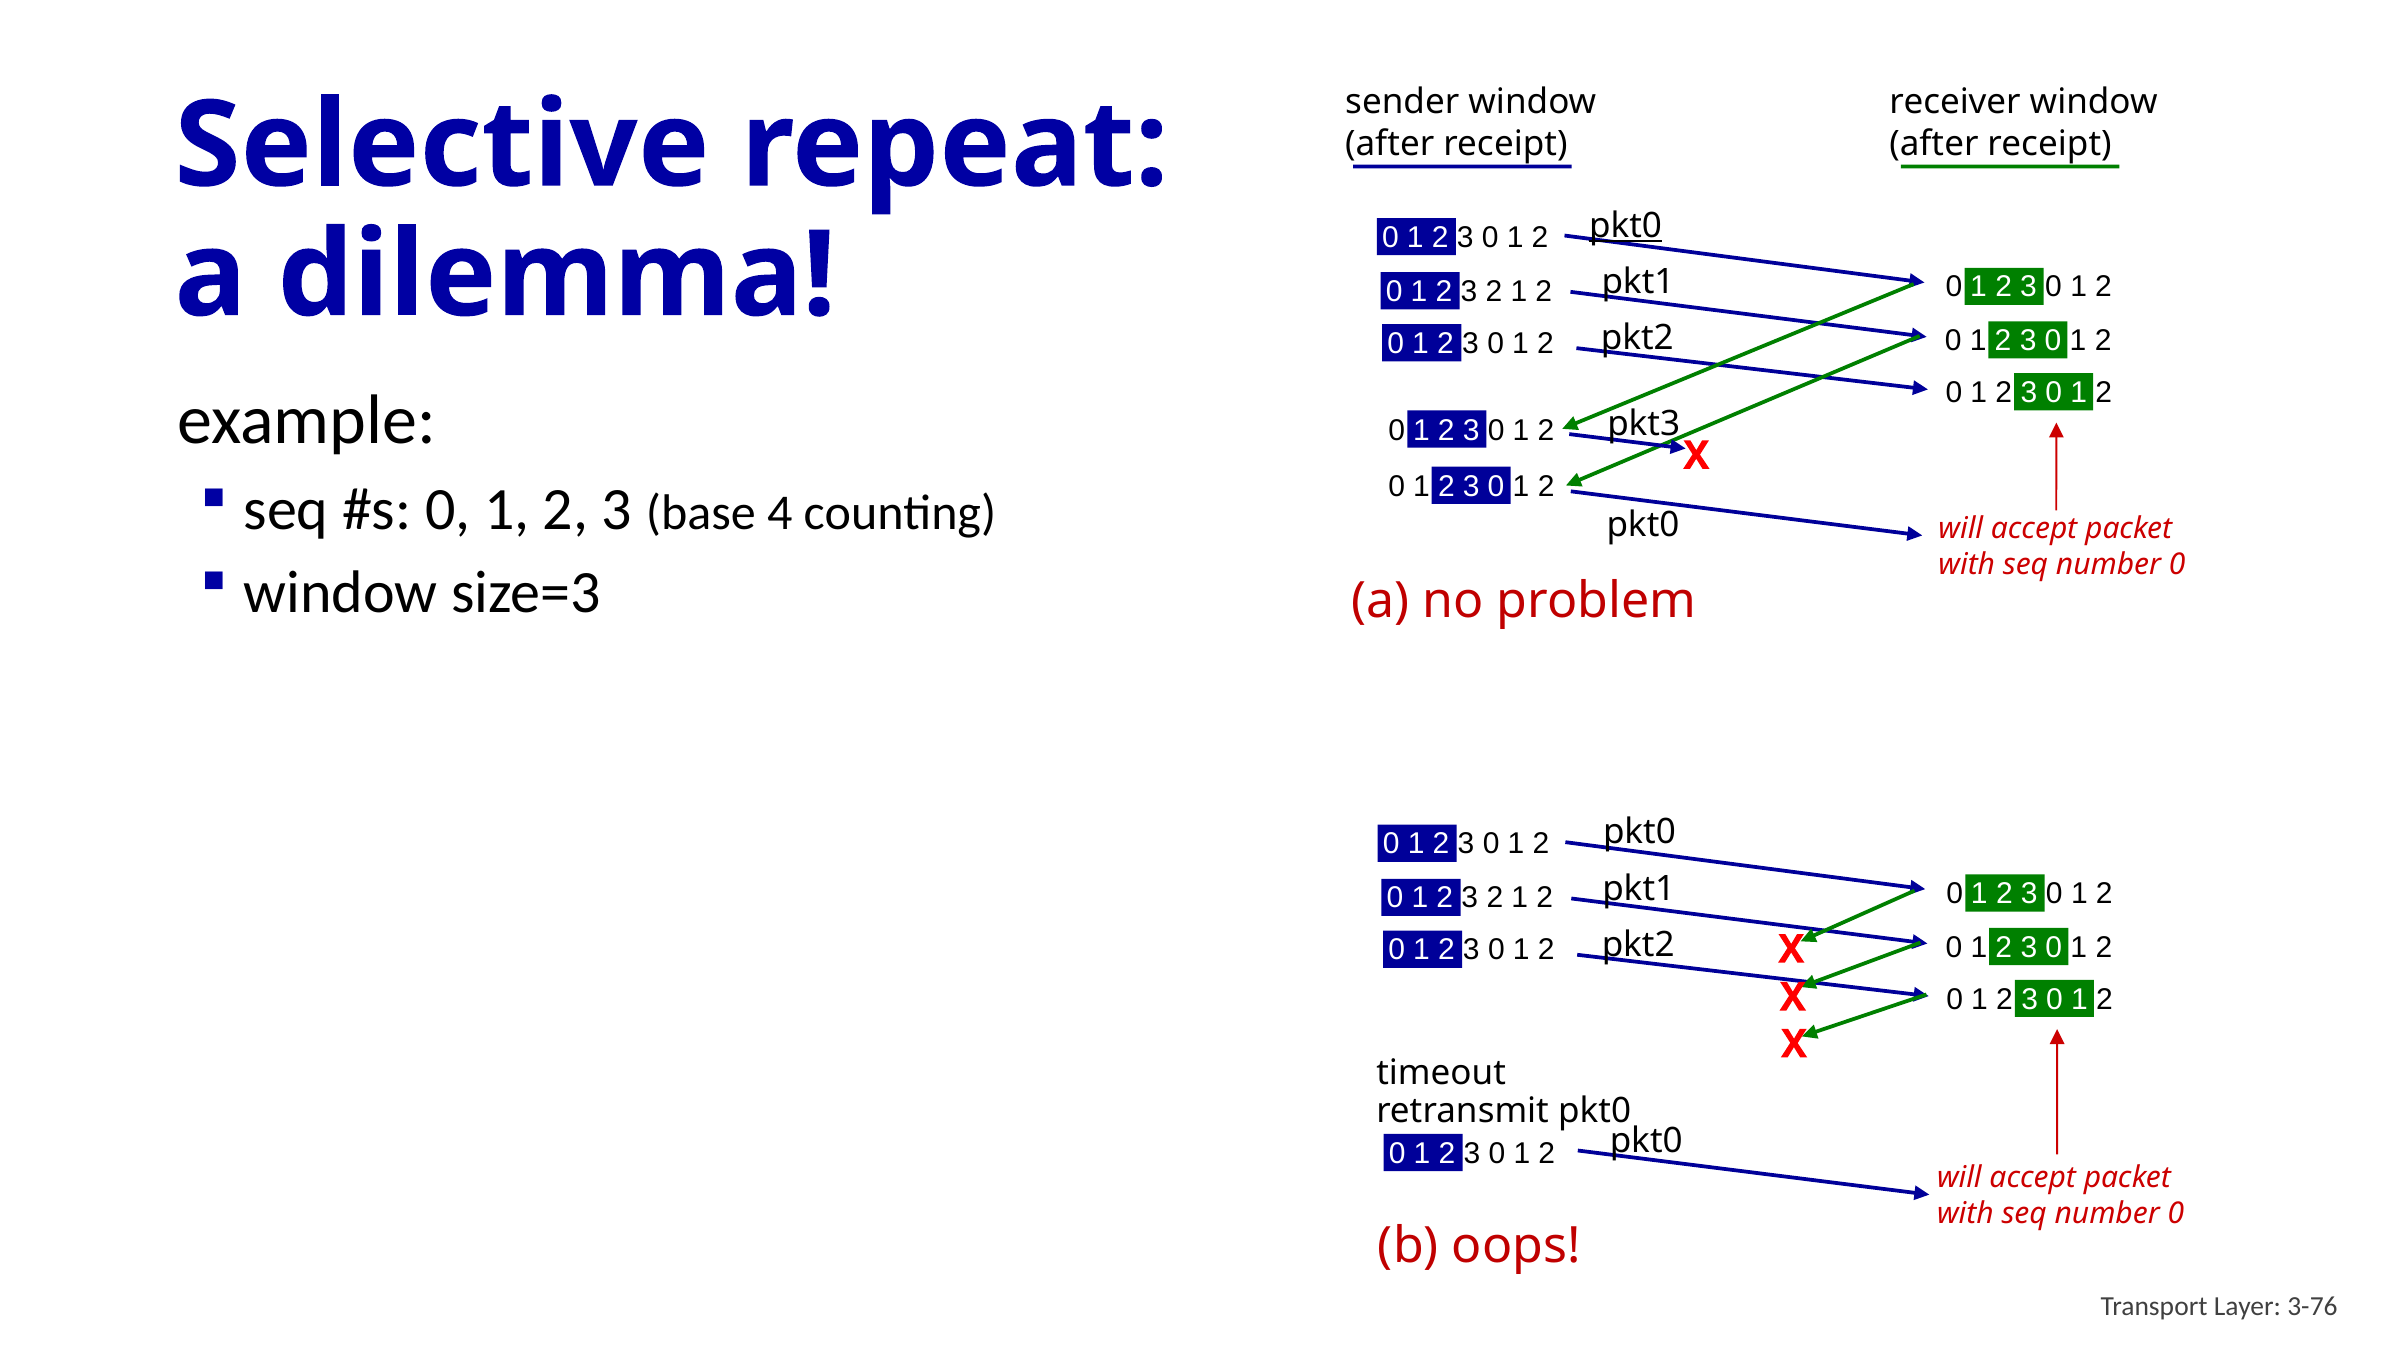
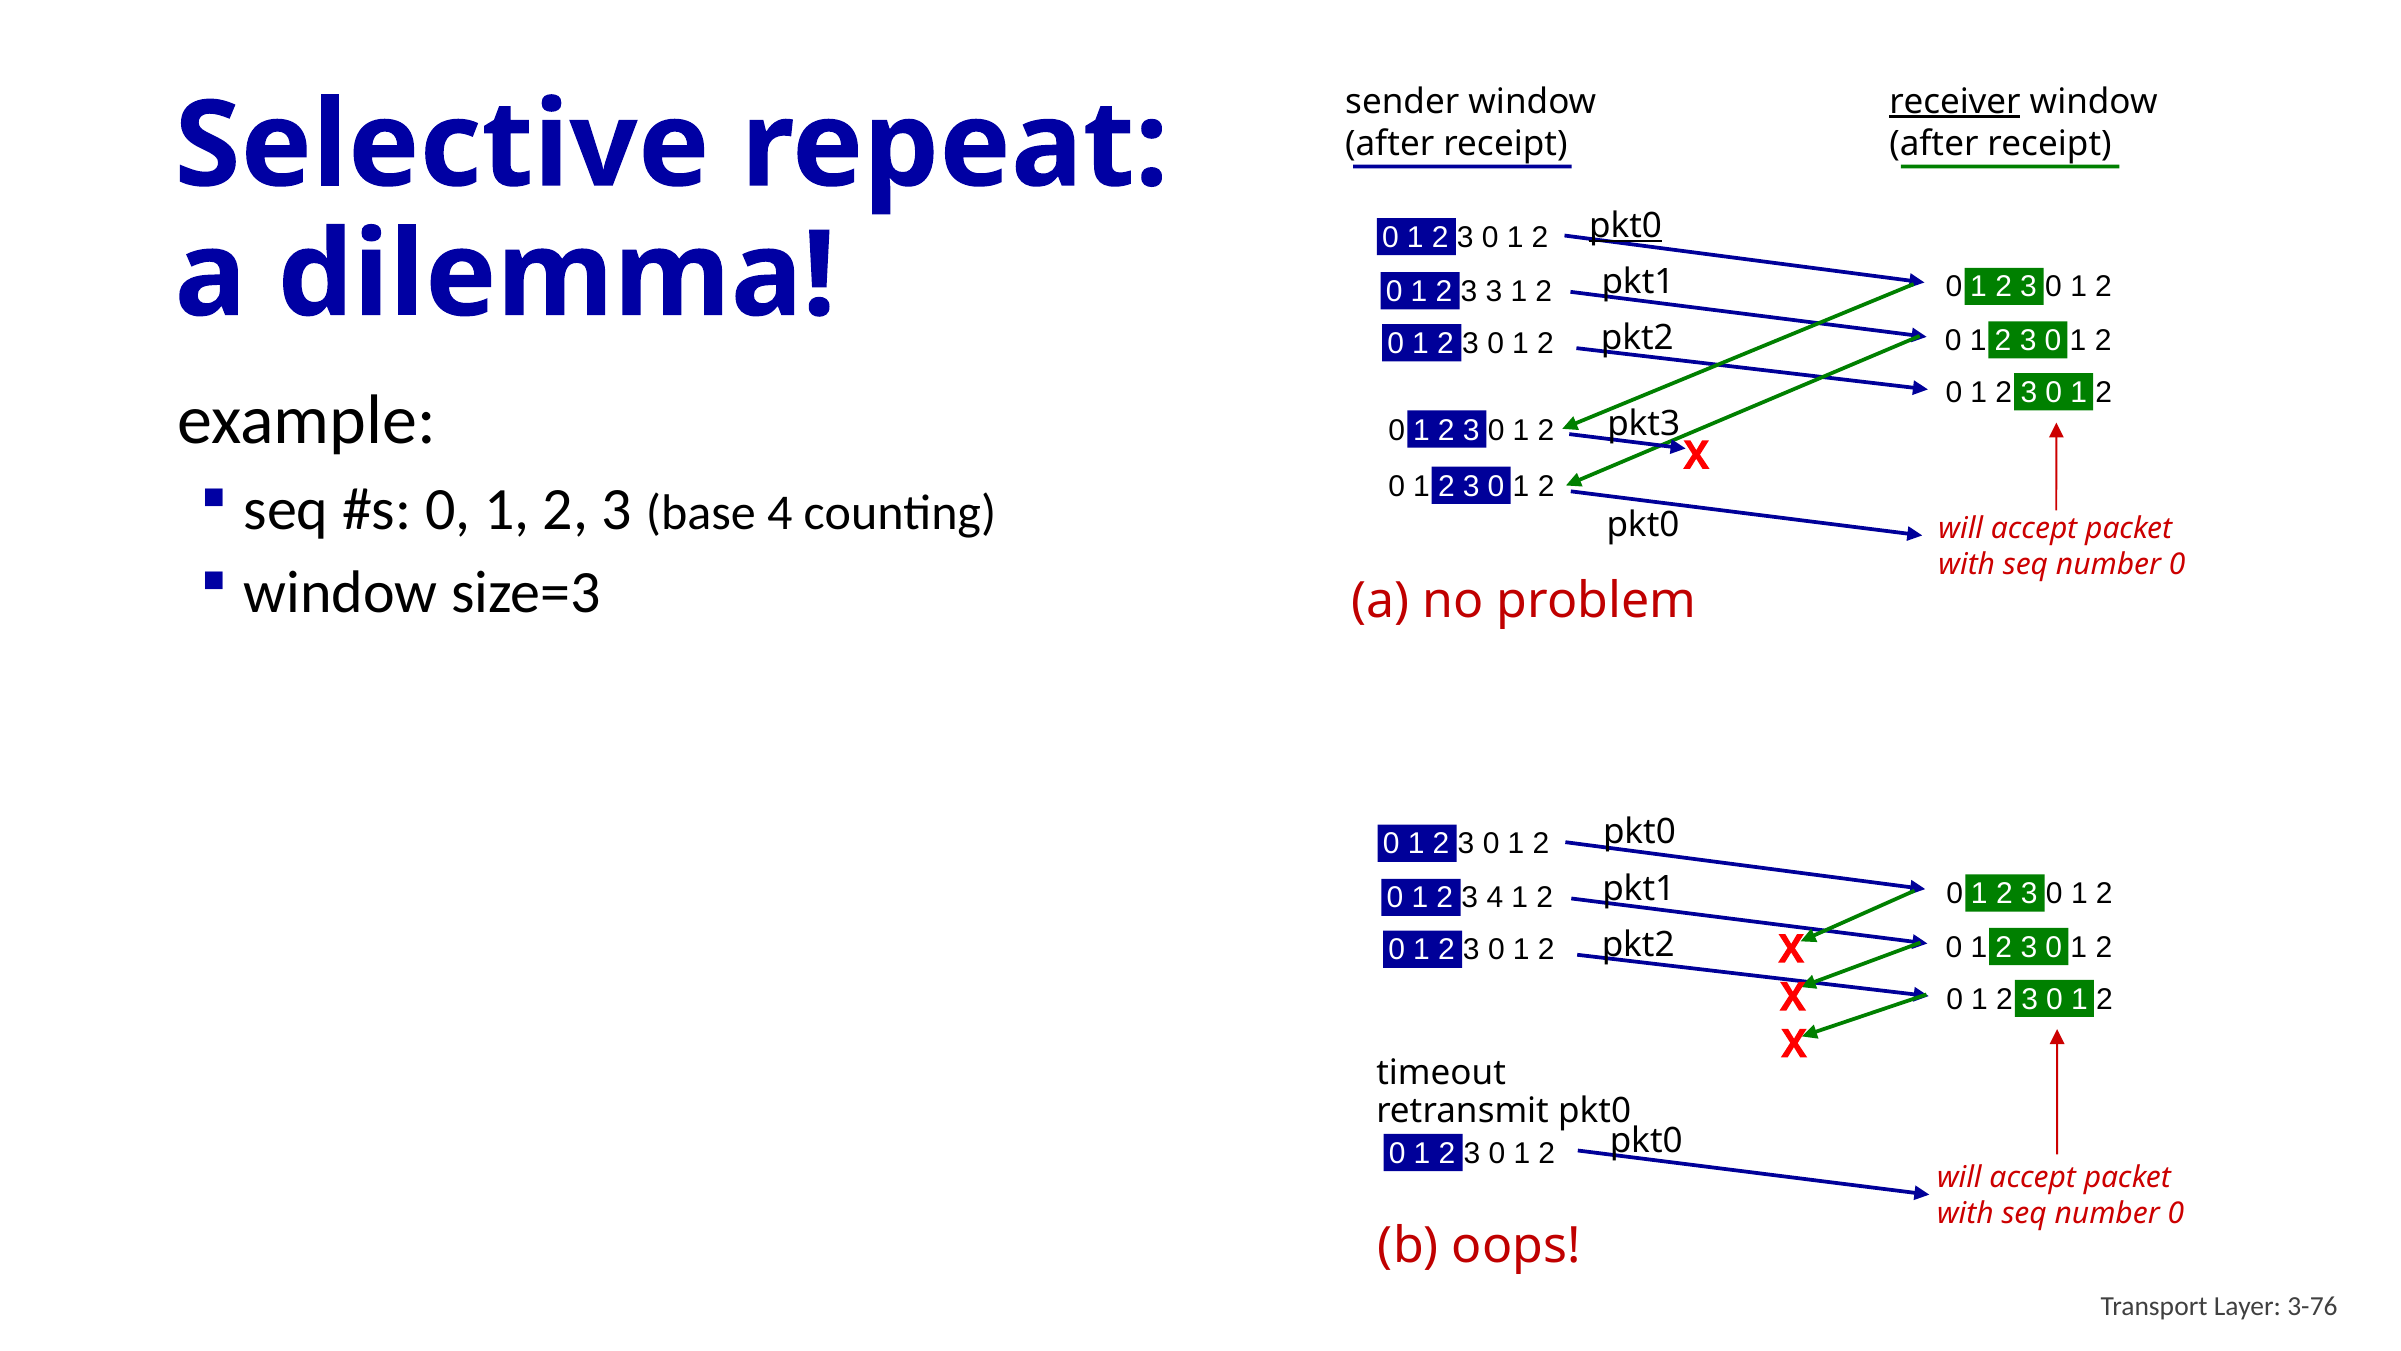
receiver underline: none -> present
2 at (1494, 291): 2 -> 3
2 at (1495, 898): 2 -> 4
